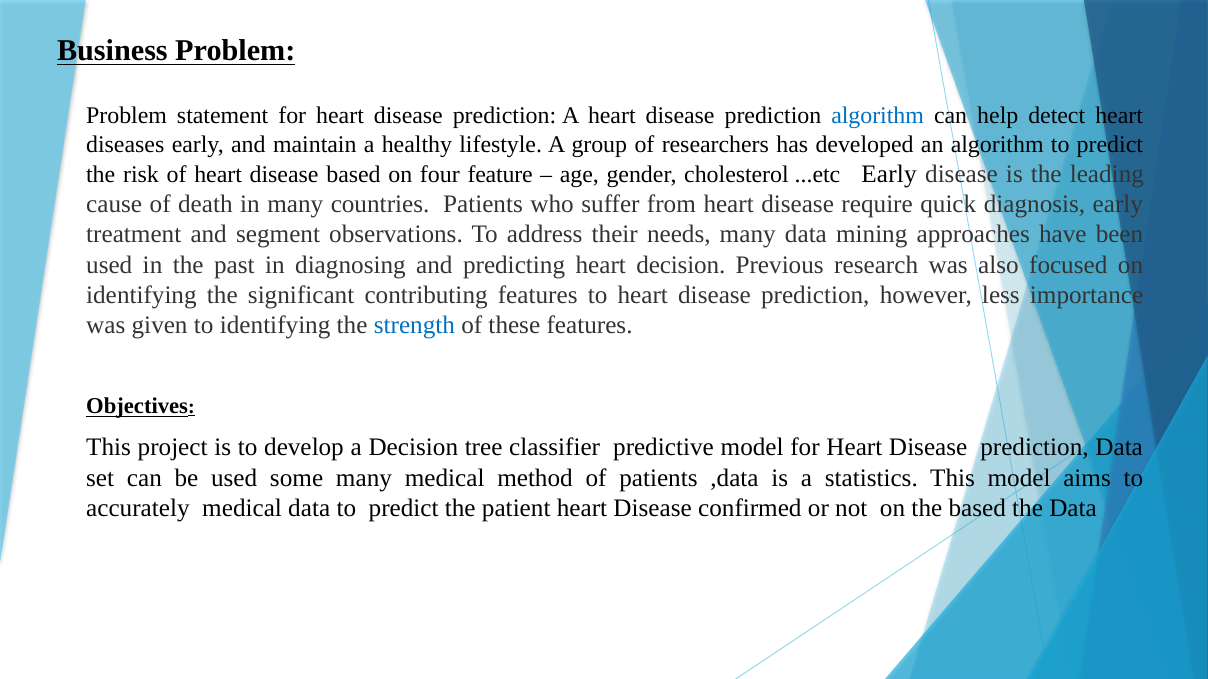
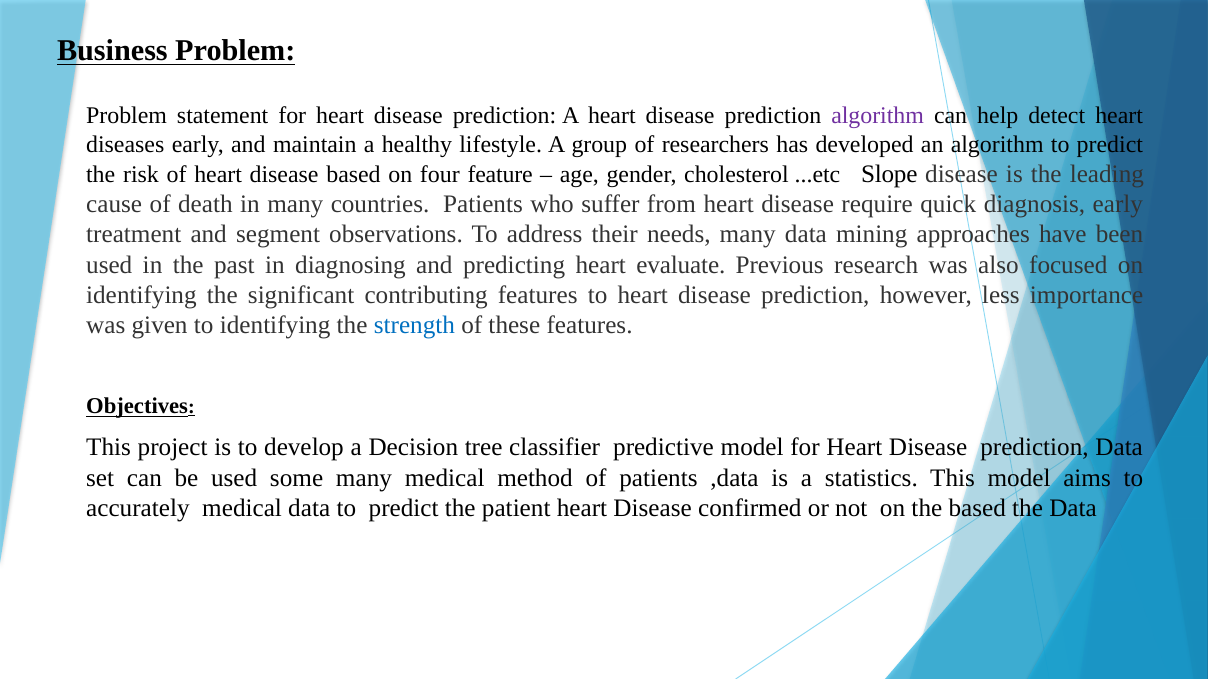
algorithm at (878, 116) colour: blue -> purple
...etc Early: Early -> Slope
heart decision: decision -> evaluate
